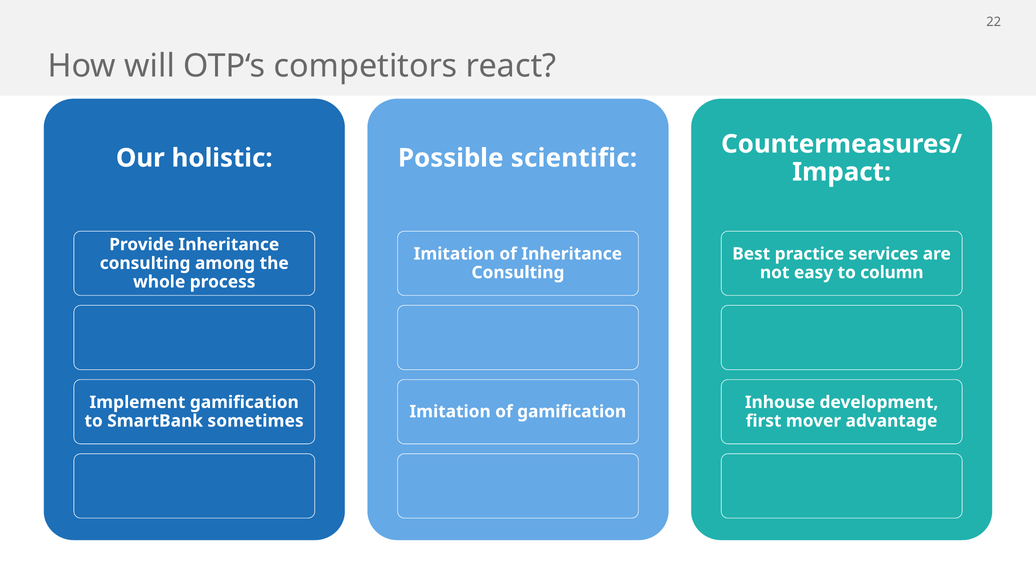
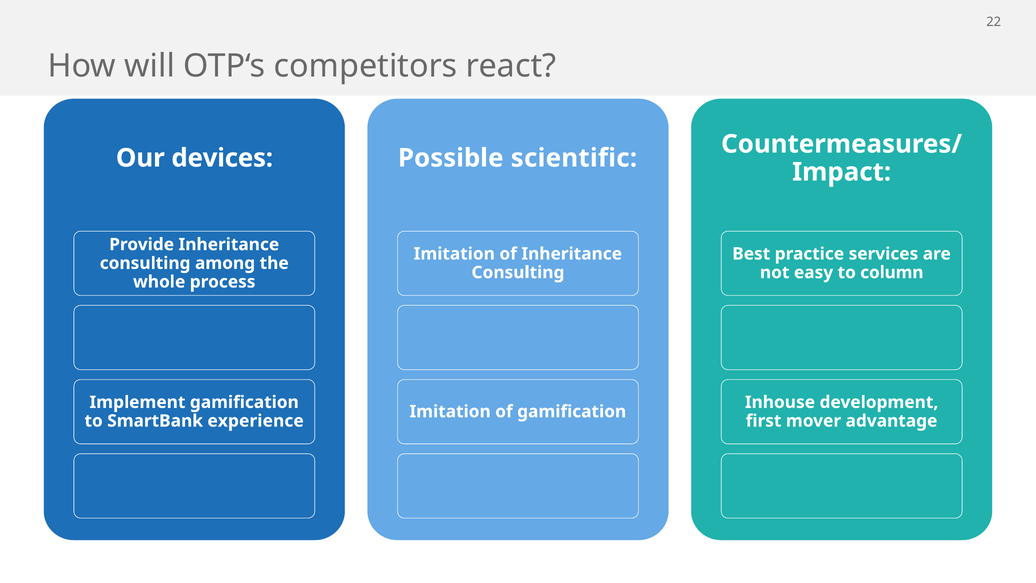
holistic: holistic -> devices
sometimes: sometimes -> experience
